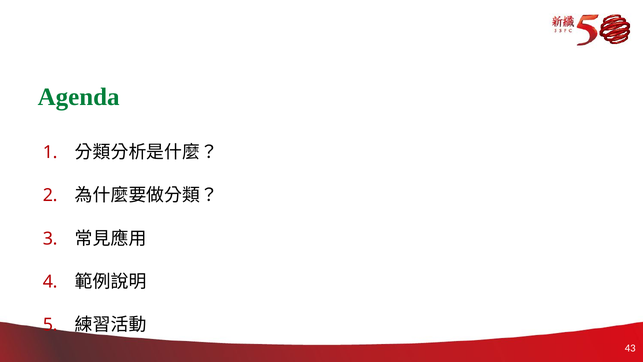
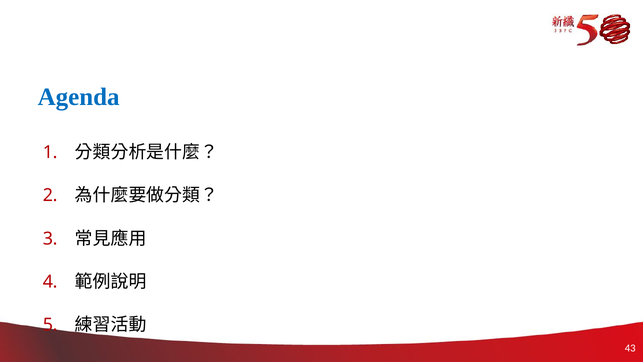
Agenda colour: green -> blue
